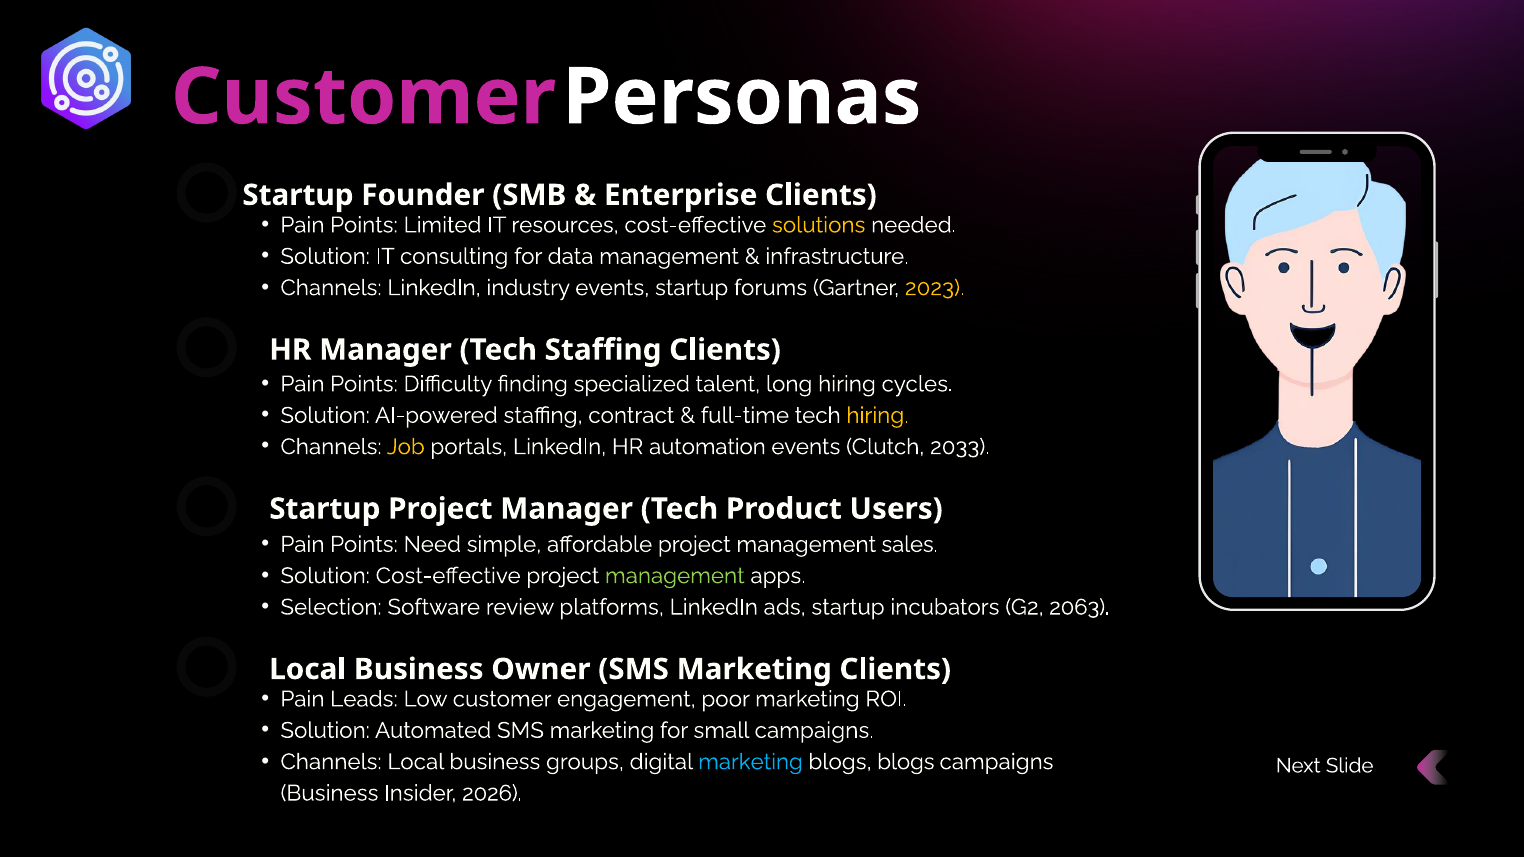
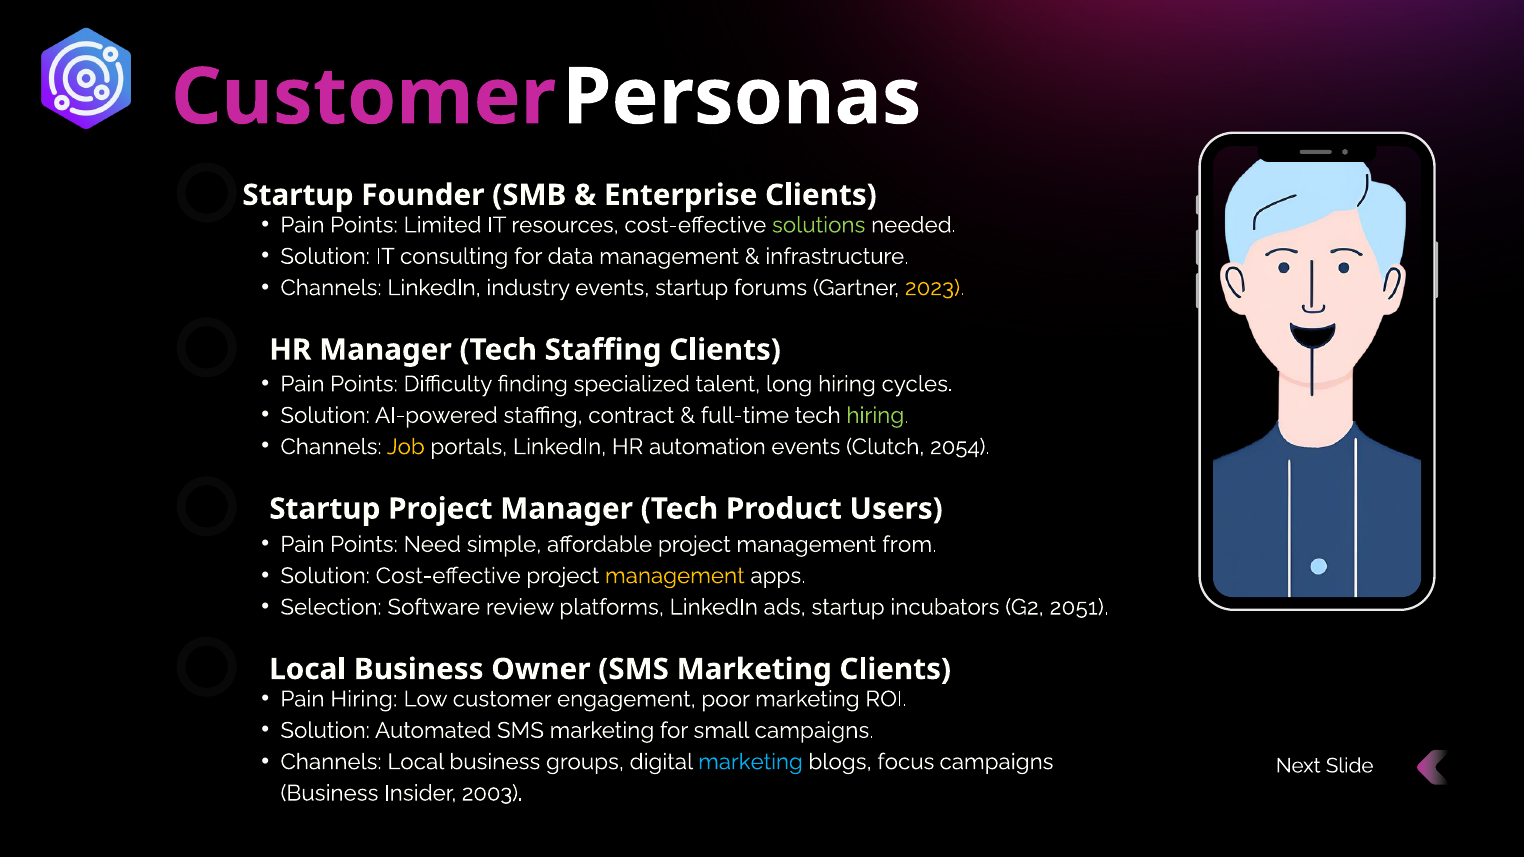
solutions colour: yellow -> light green
hiring at (877, 416) colour: yellow -> light green
2033: 2033 -> 2054
sales: sales -> from
management at (675, 576) colour: light green -> yellow
2063: 2063 -> 2051
Pain Leads: Leads -> Hiring
blogs blogs: blogs -> focus
2026: 2026 -> 2003
